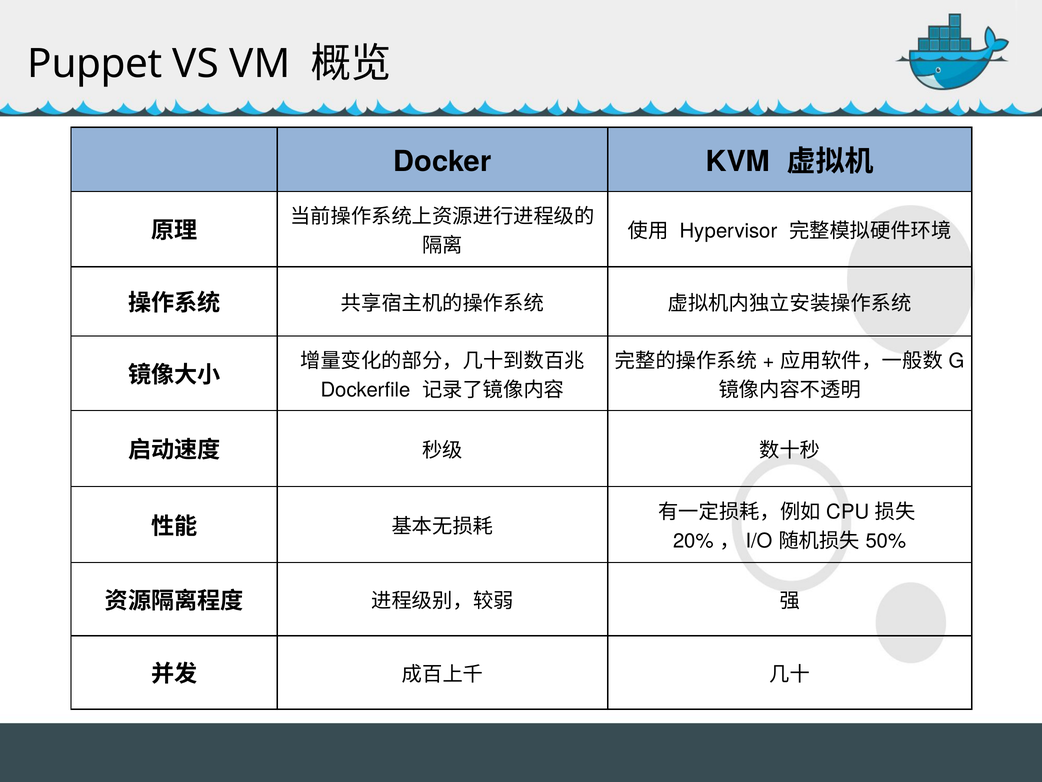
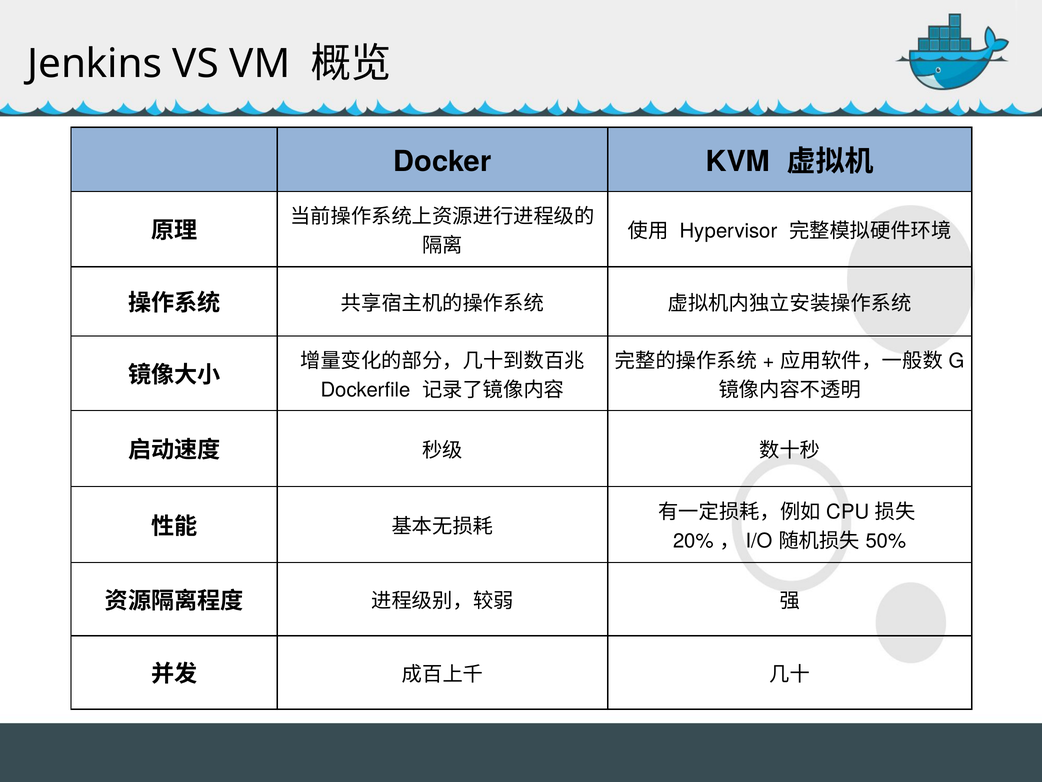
Puppet: Puppet -> Jenkins
